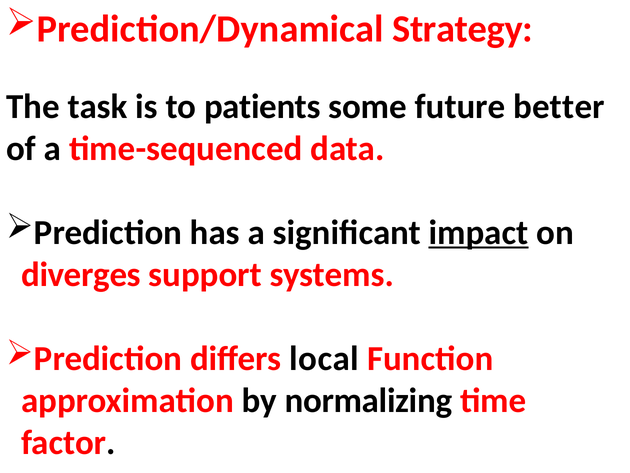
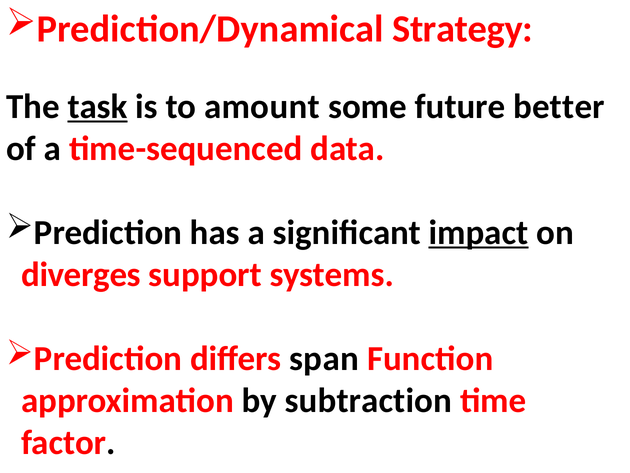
task underline: none -> present
patients: patients -> amount
local: local -> span
normalizing: normalizing -> subtraction
